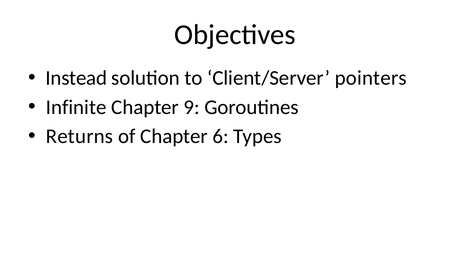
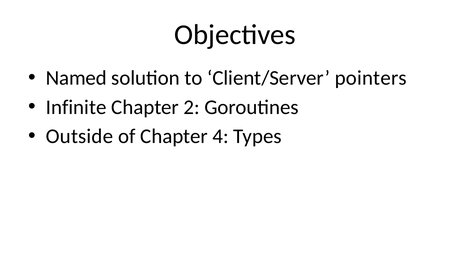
Instead: Instead -> Named
9: 9 -> 2
Returns: Returns -> Outside
6: 6 -> 4
